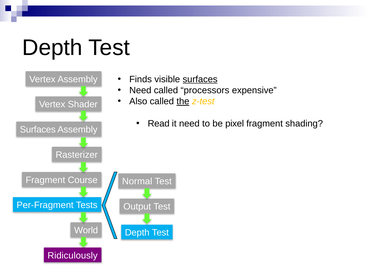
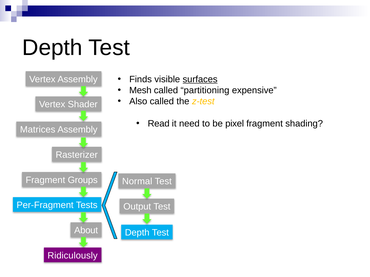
Need at (140, 90): Need -> Mesh
processors: processors -> partitioning
the underline: present -> none
Surfaces at (38, 130): Surfaces -> Matrices
Course: Course -> Groups
World: World -> About
